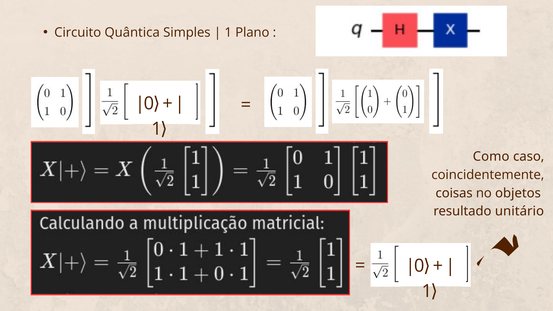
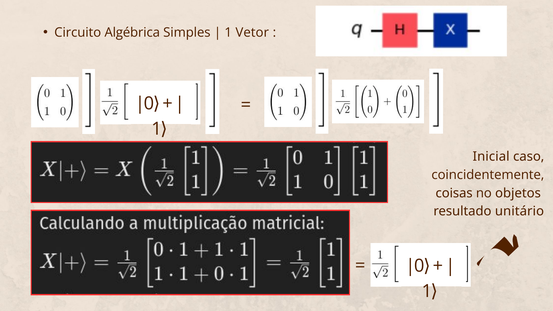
Quântica: Quântica -> Algébrica
Plano: Plano -> Vetor
Como: Como -> Inicial
